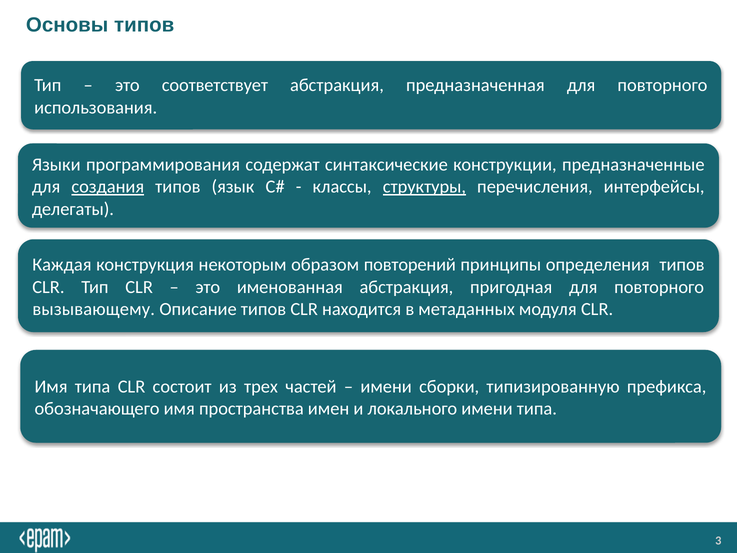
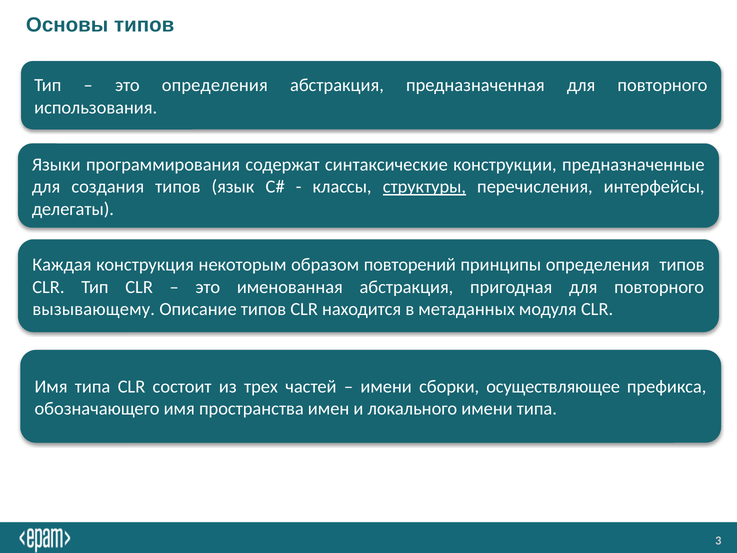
это соответствует: соответствует -> определения
создания underline: present -> none
типизированную: типизированную -> осуществляющее
